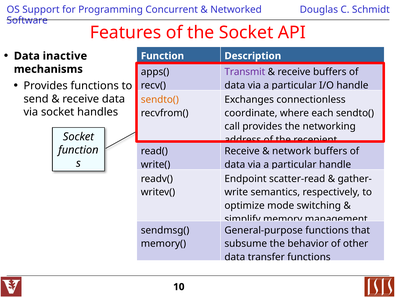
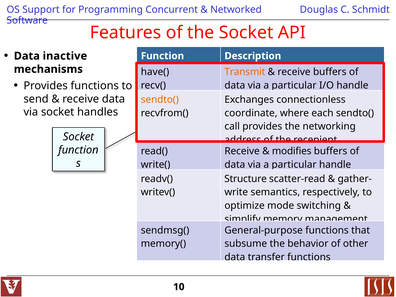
apps(: apps( -> have(
Transmit colour: purple -> orange
network: network -> modifies
Endpoint: Endpoint -> Structure
